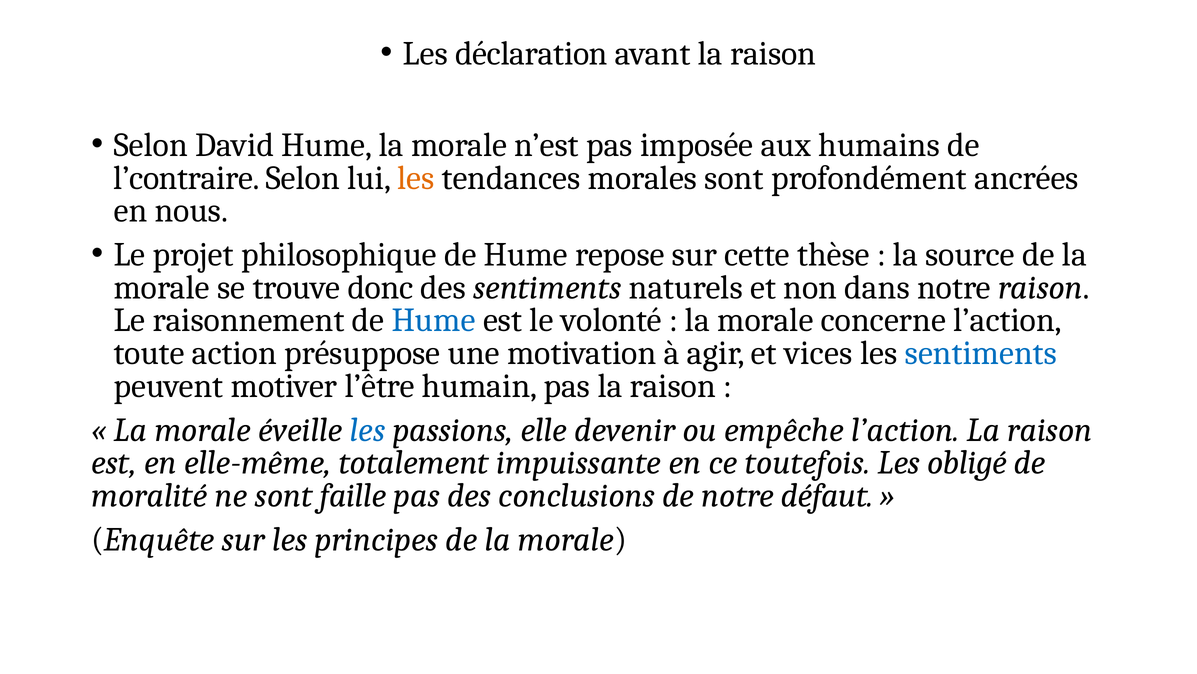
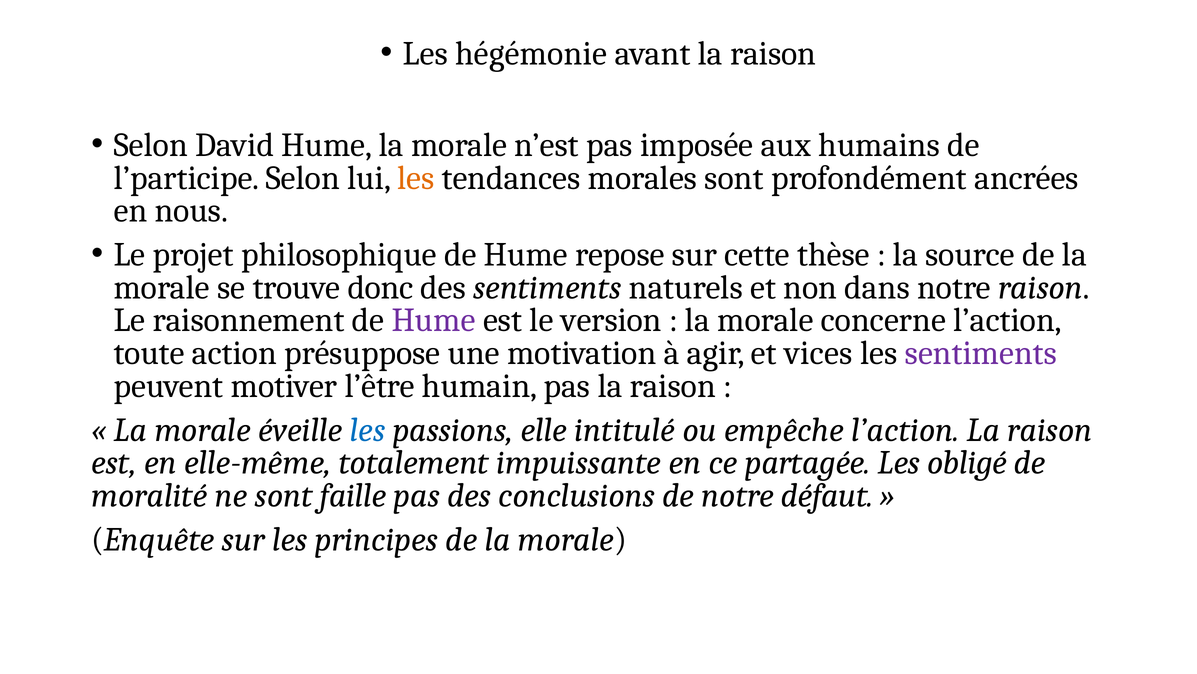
déclaration: déclaration -> hégémonie
l’contraire: l’contraire -> l’participe
Hume at (434, 320) colour: blue -> purple
volonté: volonté -> version
sentiments at (981, 353) colour: blue -> purple
devenir: devenir -> intitulé
toutefois: toutefois -> partagée
